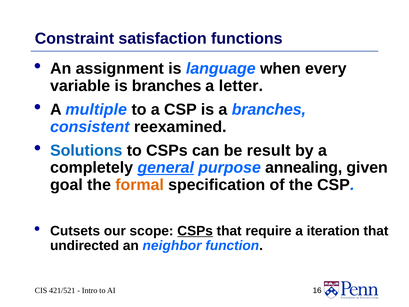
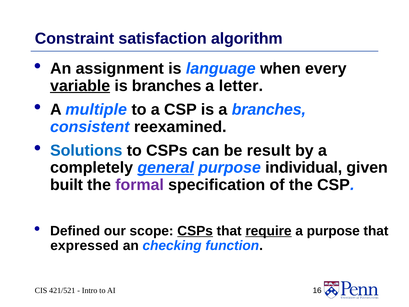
functions: functions -> algorithm
variable underline: none -> present
annealing: annealing -> individual
goal: goal -> built
formal colour: orange -> purple
Cutsets: Cutsets -> Defined
require underline: none -> present
a iteration: iteration -> purpose
undirected: undirected -> expressed
neighbor: neighbor -> checking
